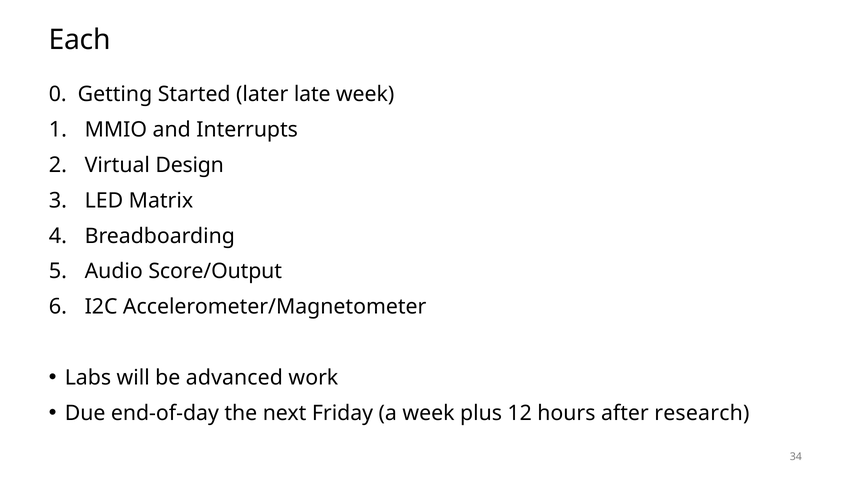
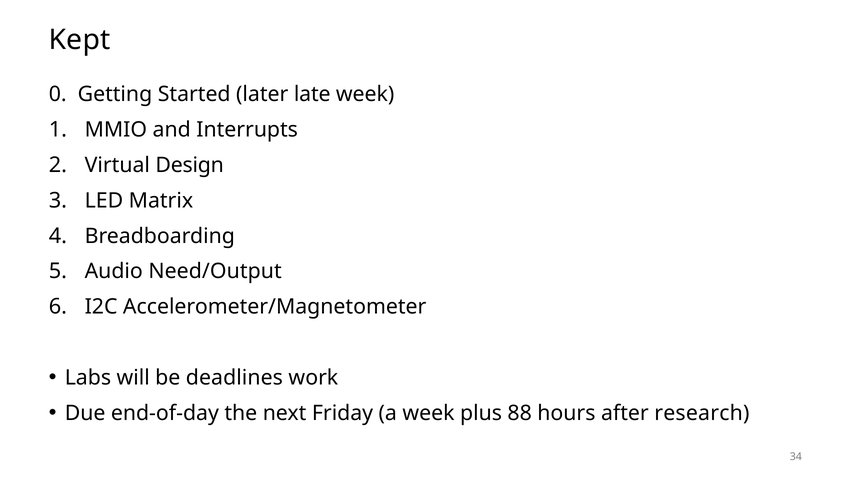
Each: Each -> Kept
Score/Output: Score/Output -> Need/Output
advanced: advanced -> deadlines
12: 12 -> 88
